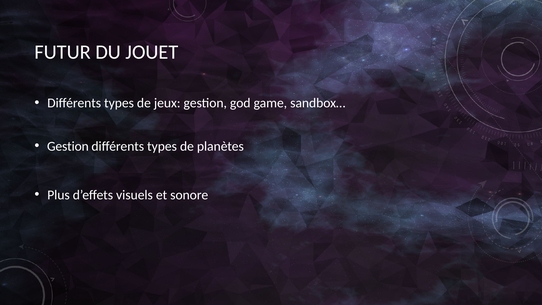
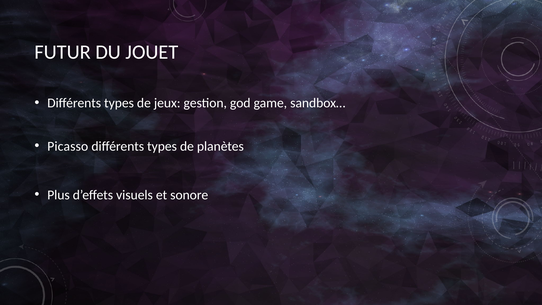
Gestion at (68, 146): Gestion -> Picasso
